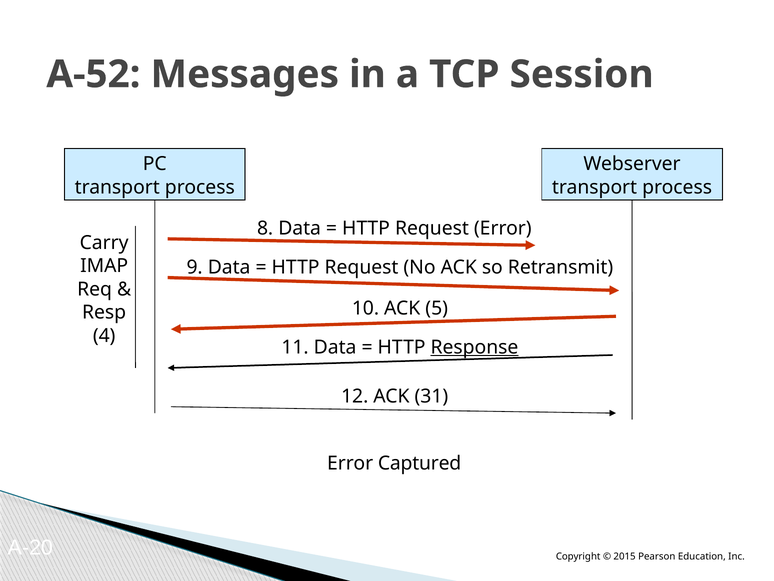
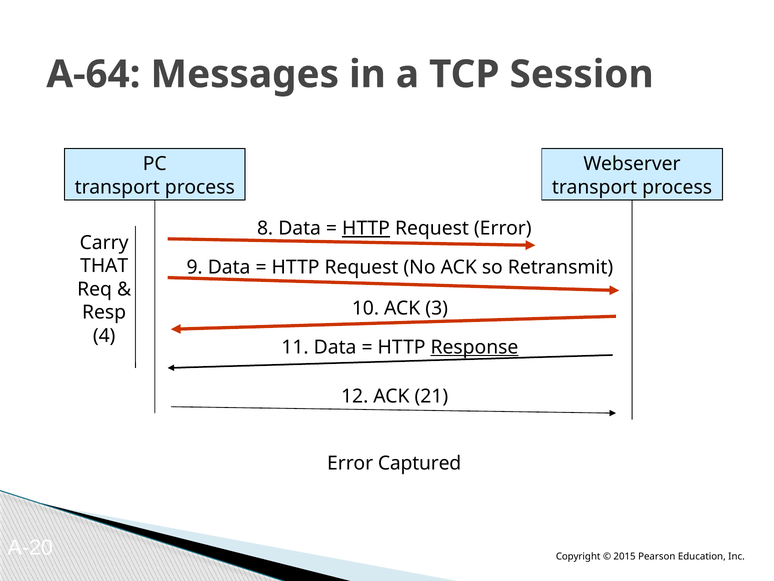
A-52: A-52 -> A-64
HTTP at (366, 228) underline: none -> present
IMAP: IMAP -> THAT
5: 5 -> 3
31: 31 -> 21
